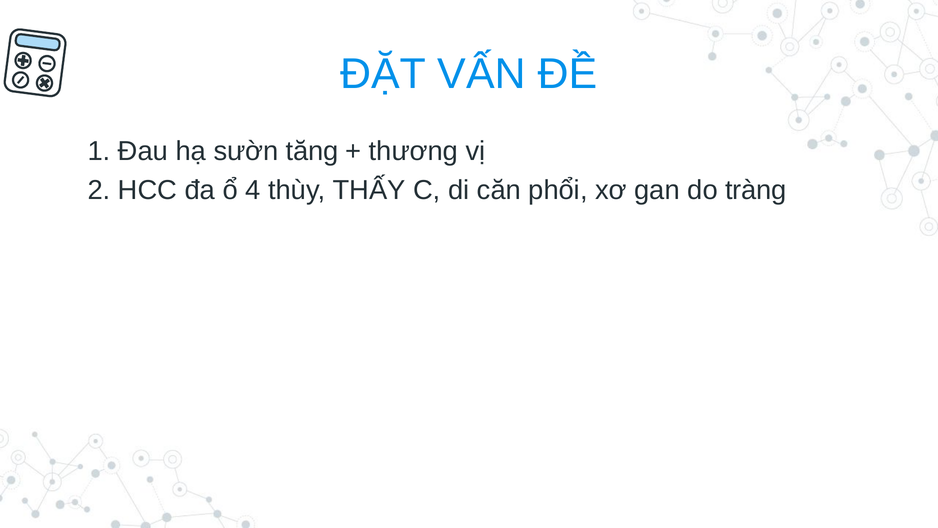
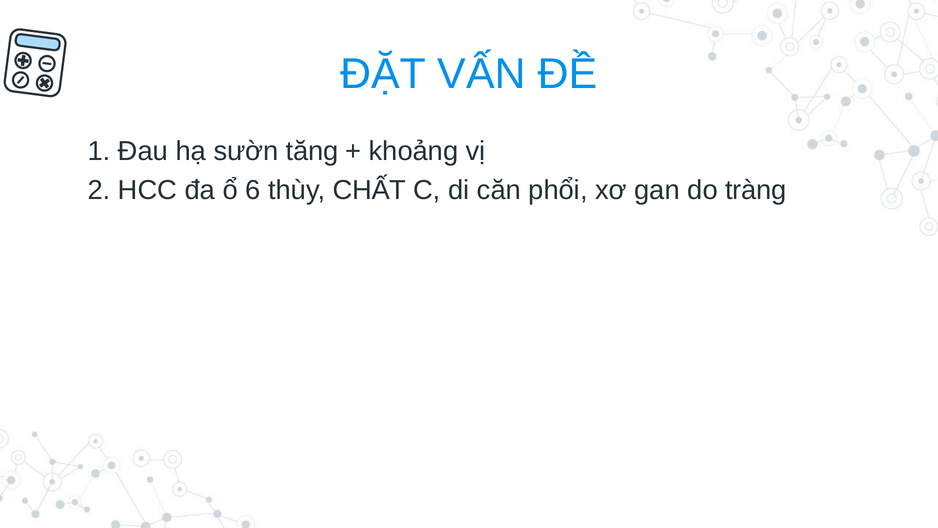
thương: thương -> khoảng
4: 4 -> 6
THẤY: THẤY -> CHẤT
